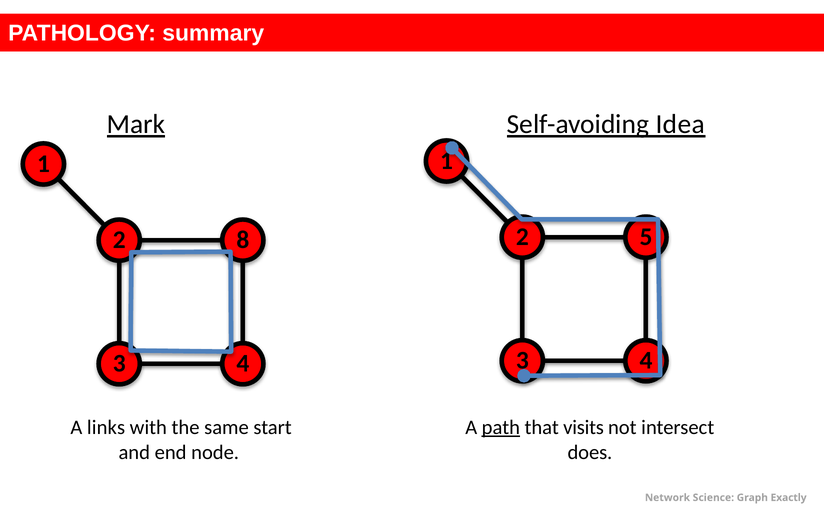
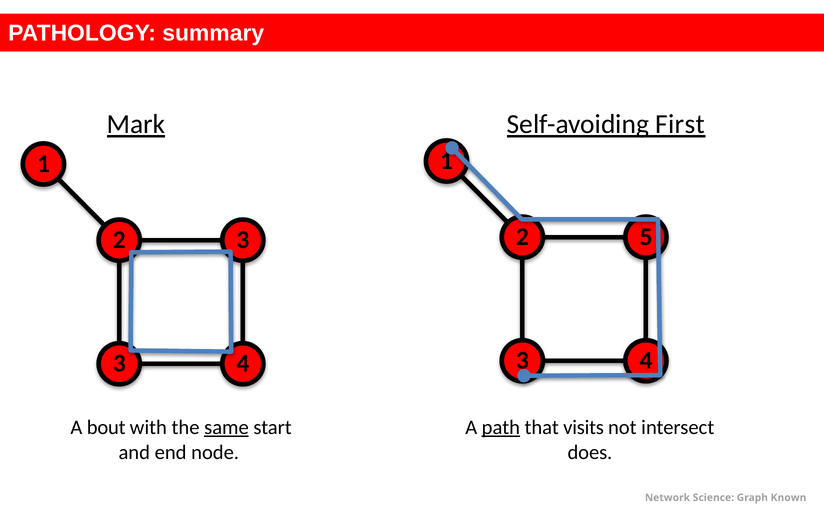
Idea: Idea -> First
2 8: 8 -> 3
links: links -> bout
same underline: none -> present
Exactly: Exactly -> Known
